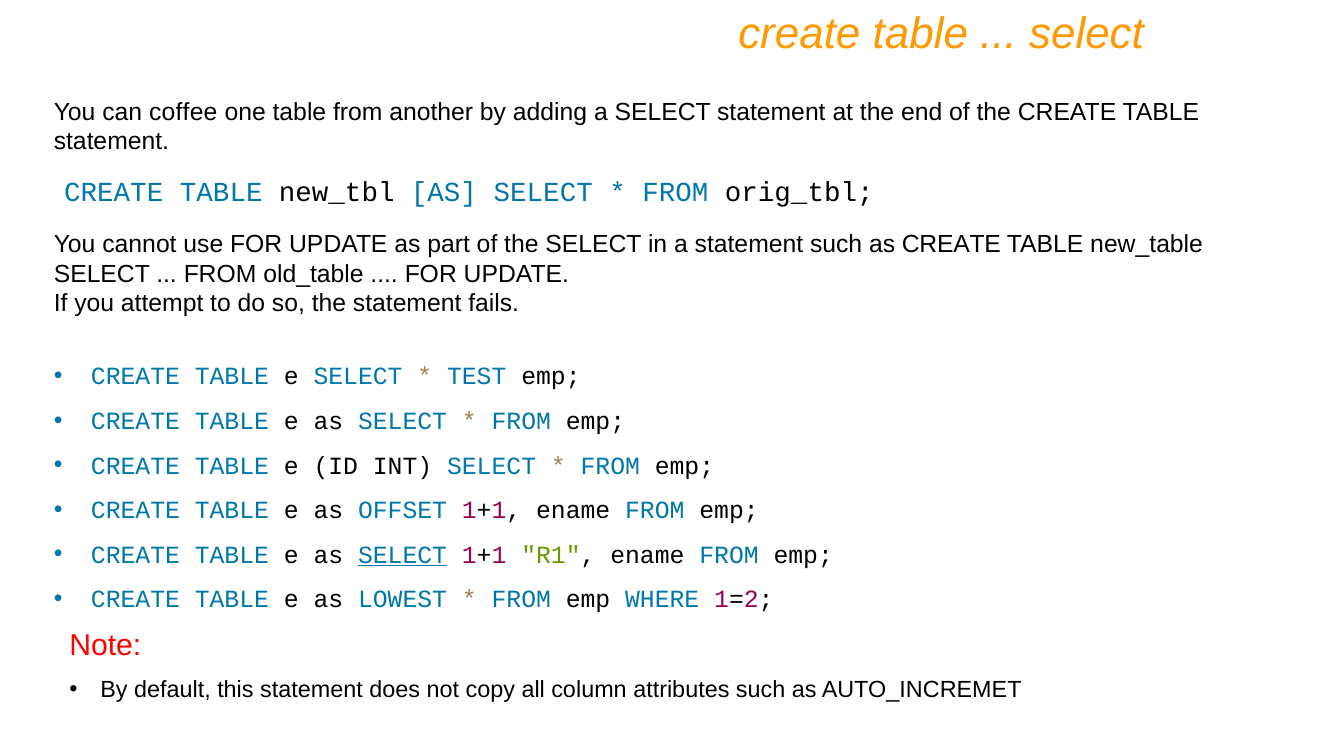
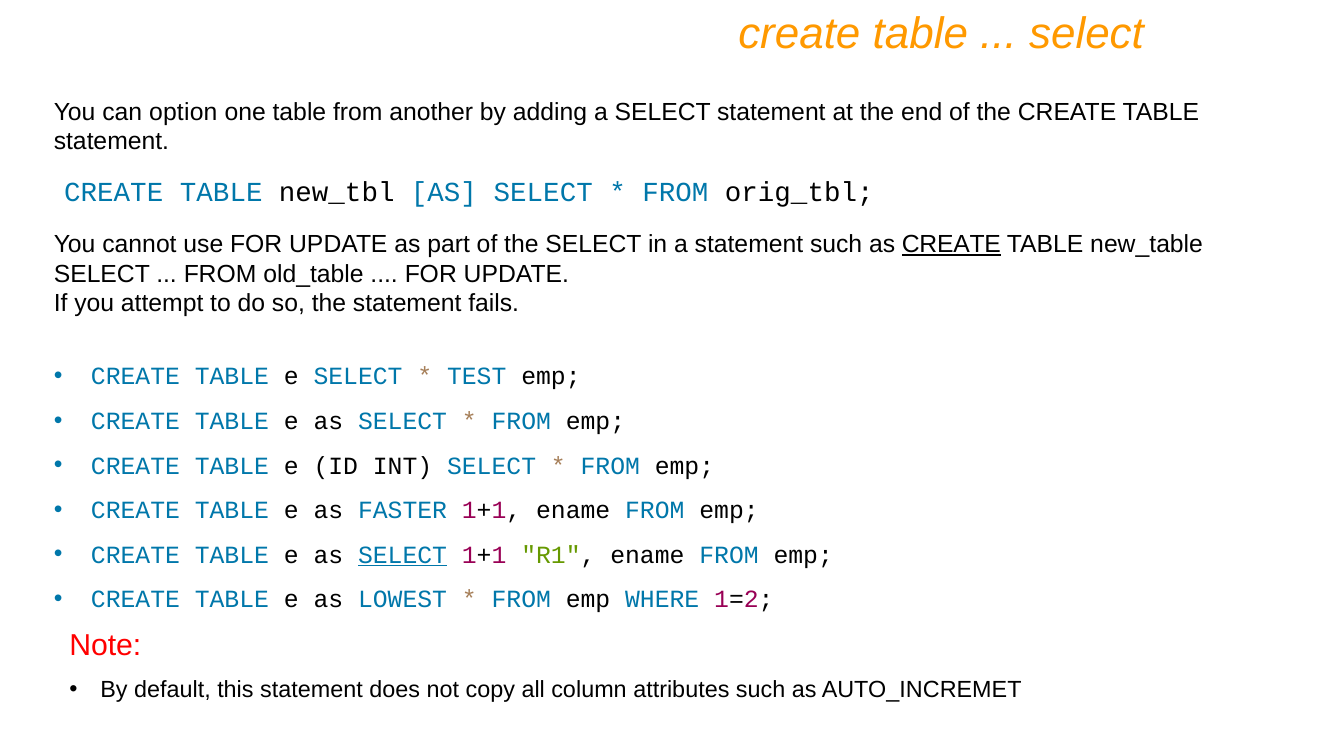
coffee: coffee -> option
CREATE at (951, 244) underline: none -> present
OFFSET: OFFSET -> FASTER
